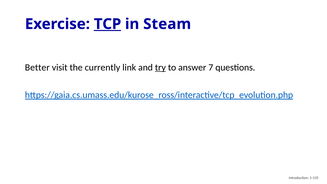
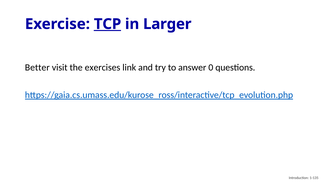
Steam: Steam -> Larger
currently: currently -> exercises
try underline: present -> none
7: 7 -> 0
